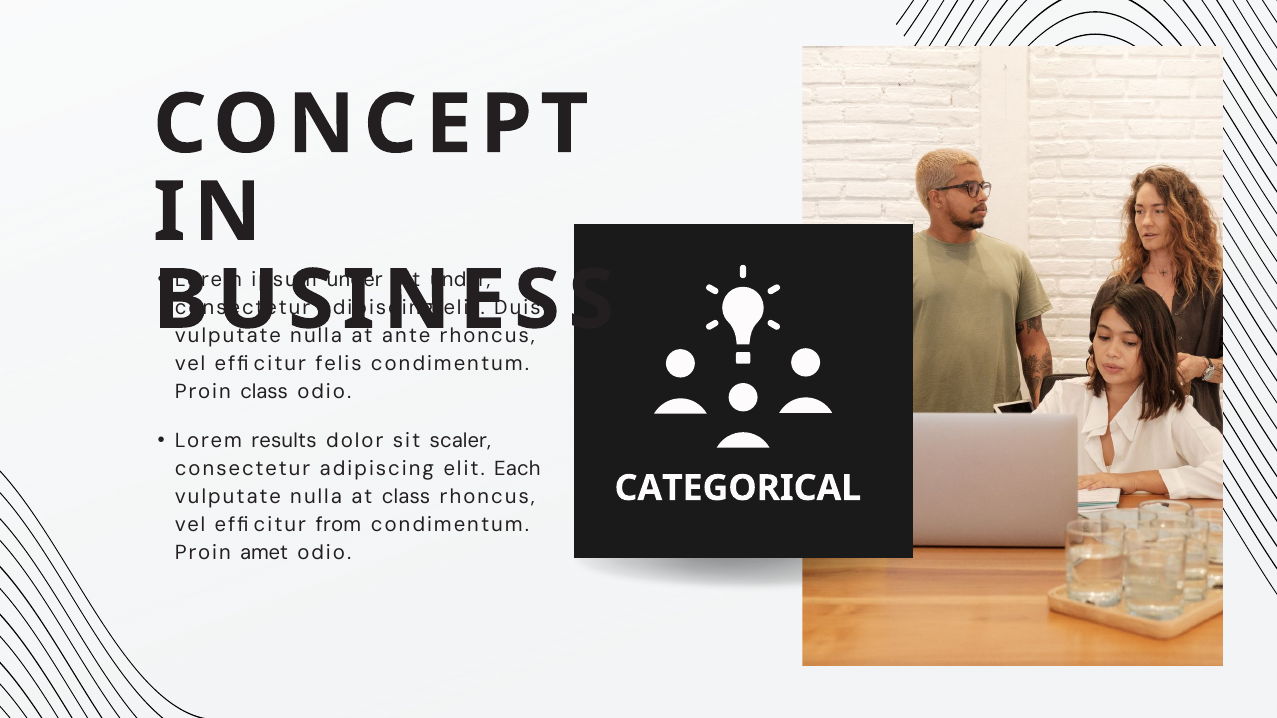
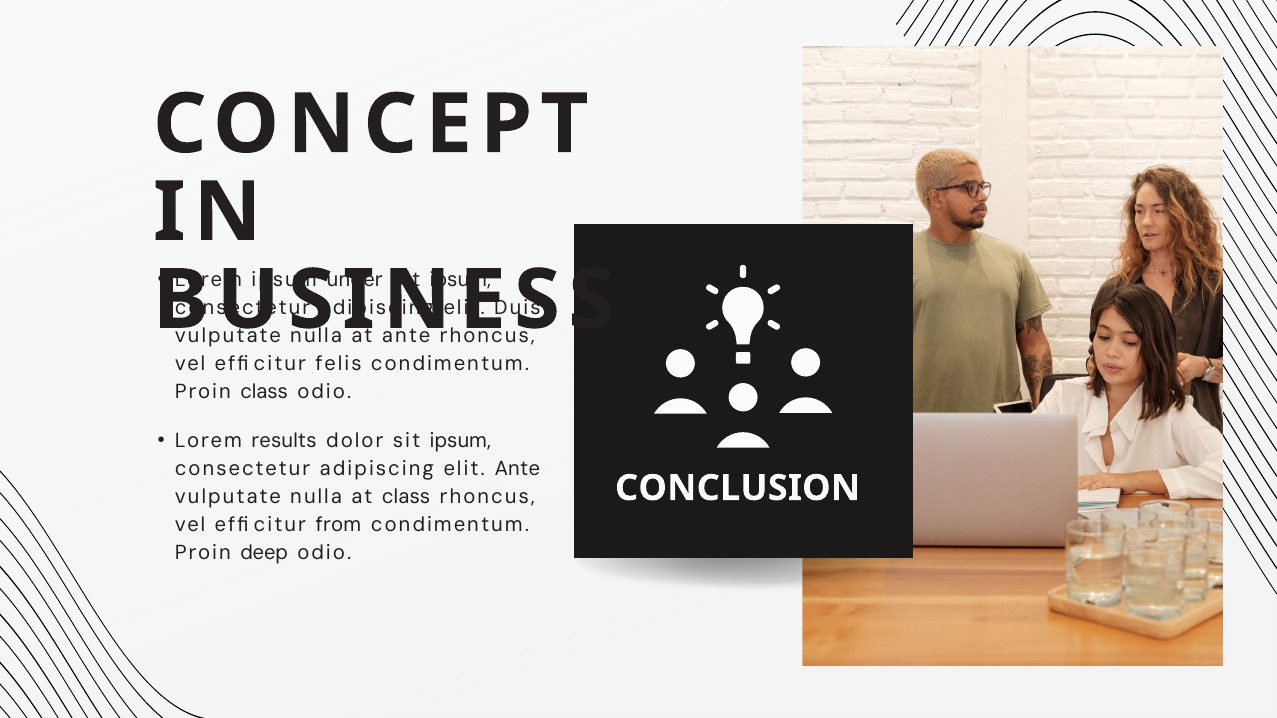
under at (460, 280): under -> ipsum
dolor sit scaler: scaler -> ipsum
elit Each: Each -> Ante
CATEGORICAL: CATEGORICAL -> CONCLUSION
amet: amet -> deep
